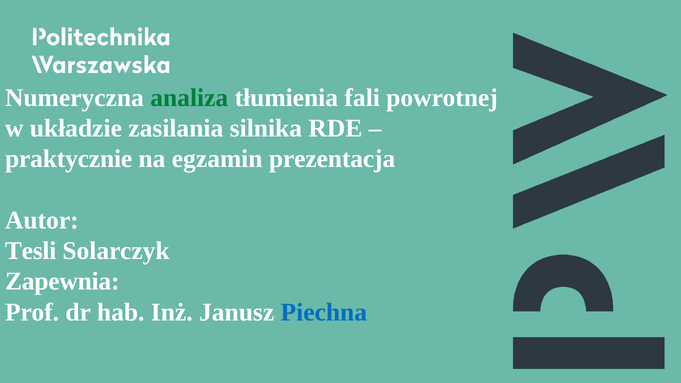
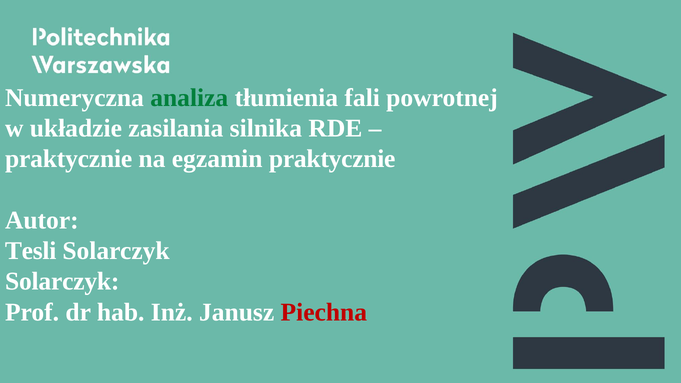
egzamin prezentacja: prezentacja -> praktycznie
Zapewnia at (62, 282): Zapewnia -> Solarczyk
Piechna colour: blue -> red
